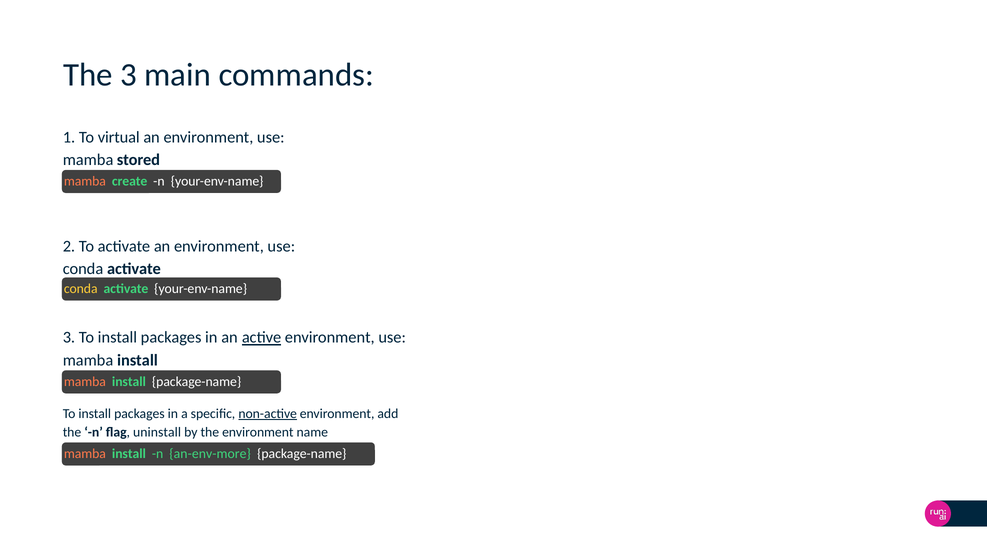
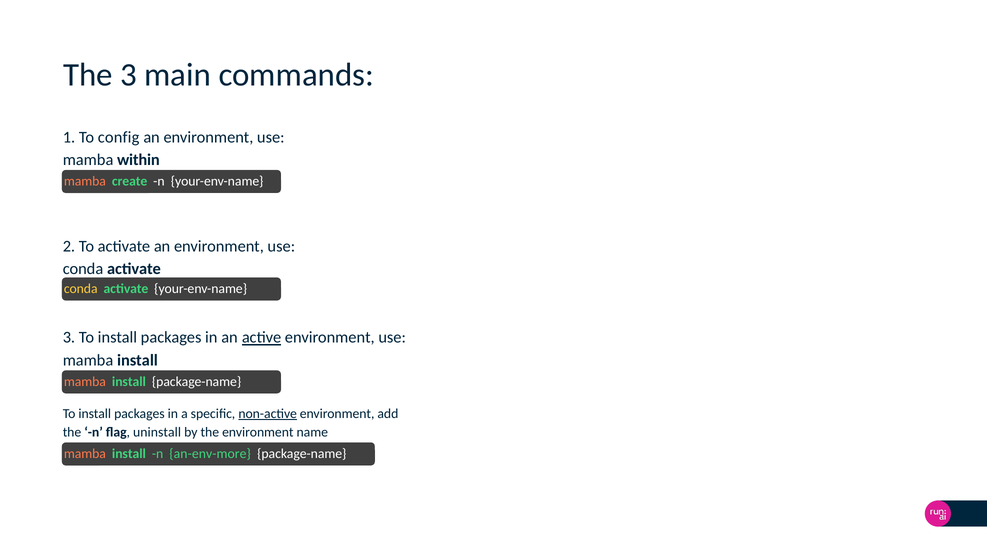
virtual: virtual -> config
stored: stored -> within
